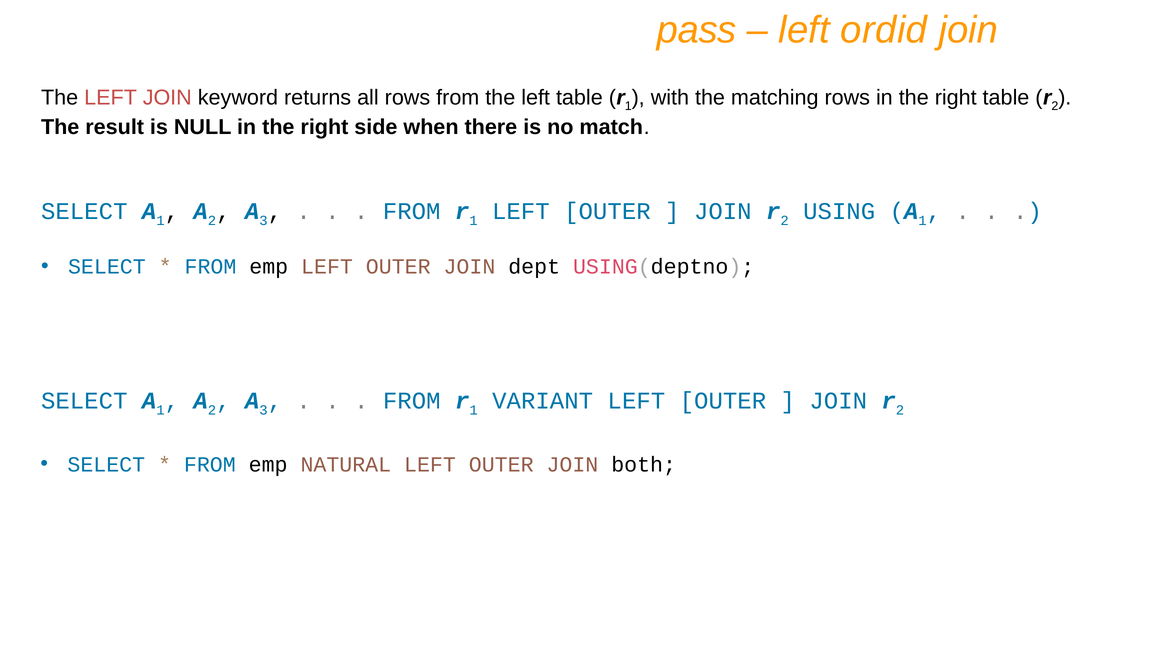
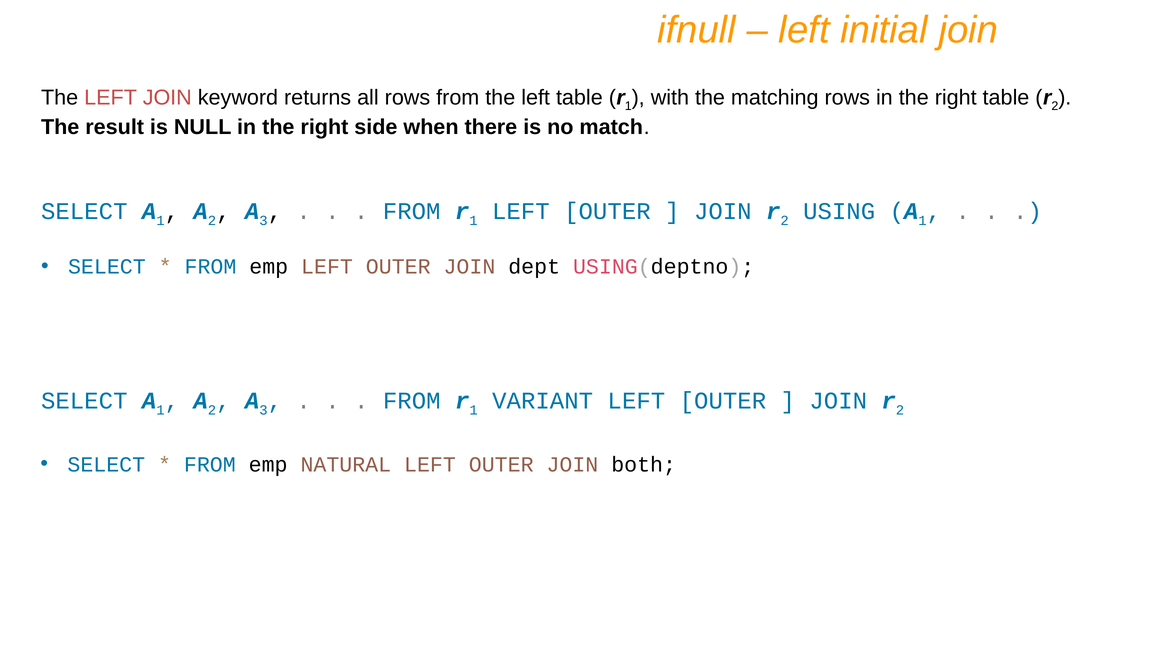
pass: pass -> ifnull
ordid: ordid -> initial
